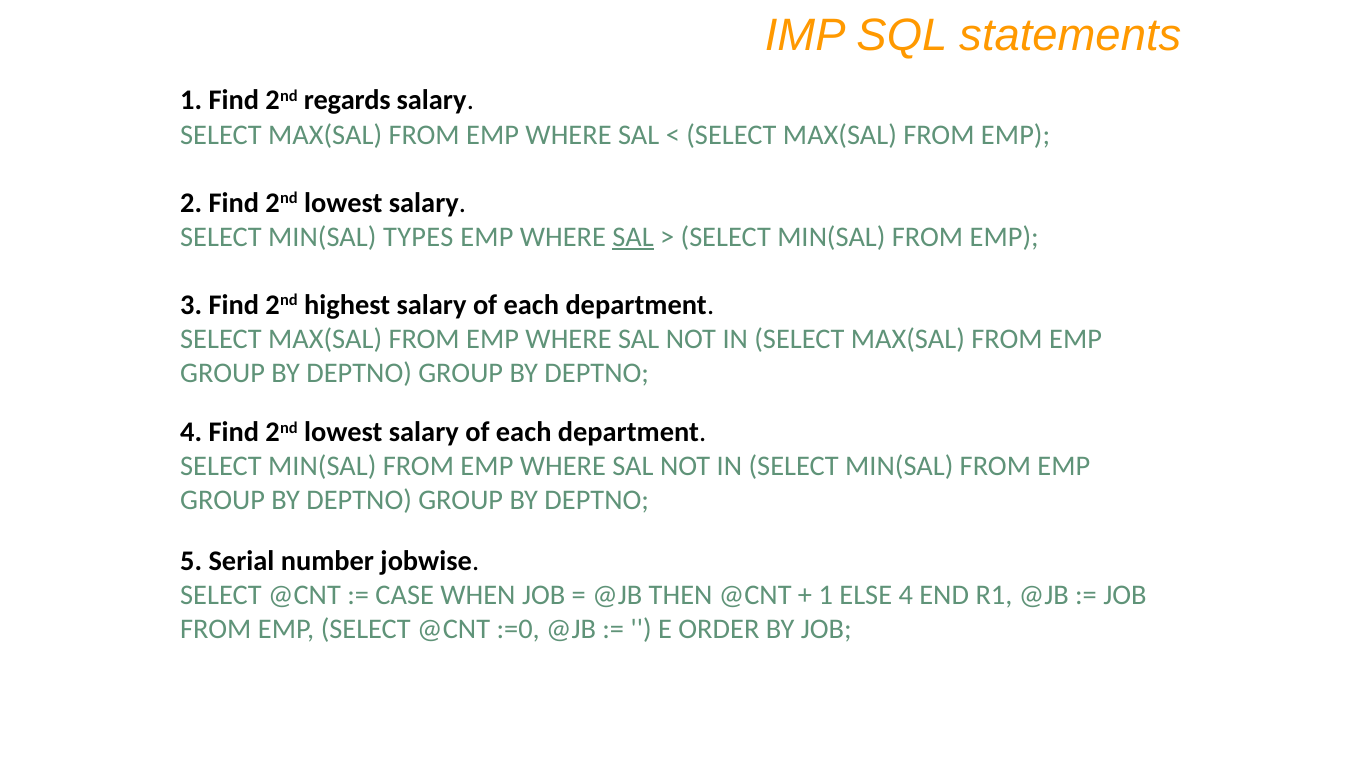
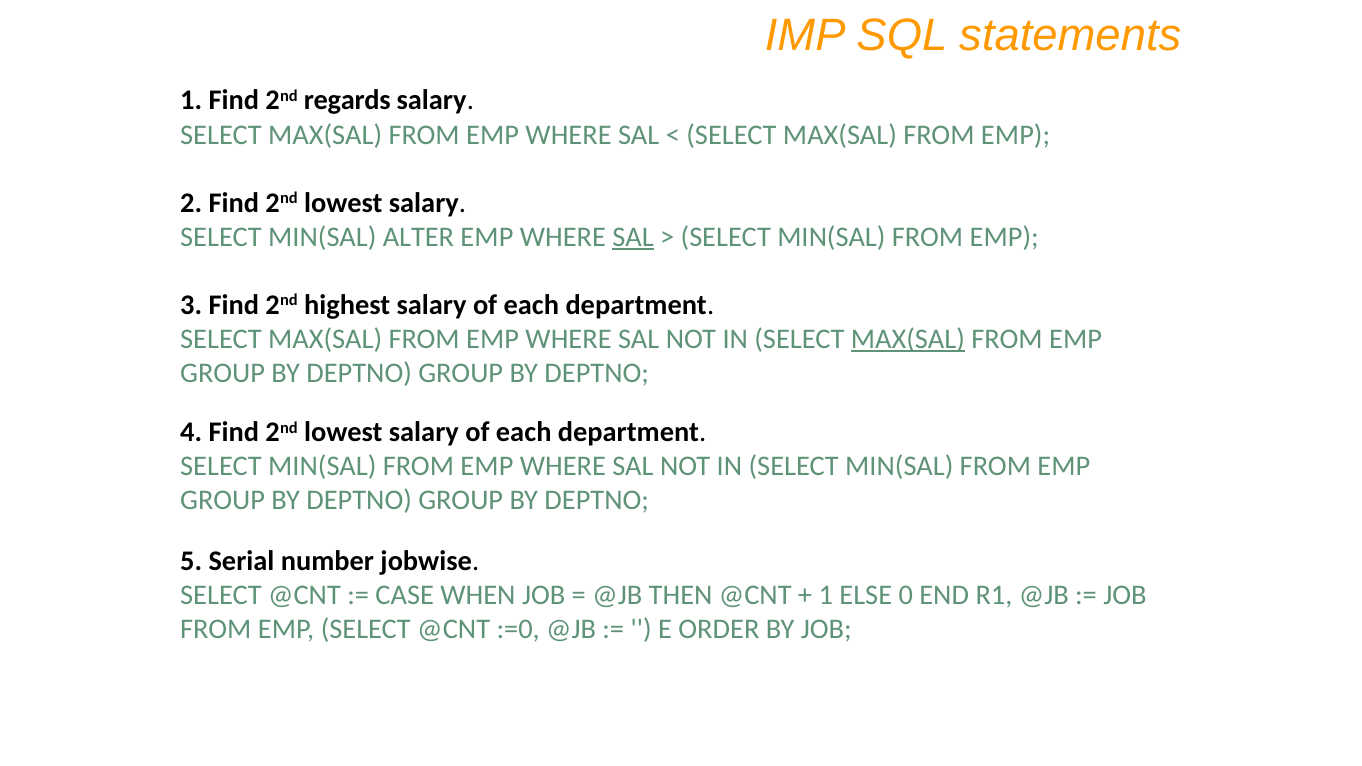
TYPES: TYPES -> ALTER
MAX(SAL at (908, 339) underline: none -> present
ELSE 4: 4 -> 0
